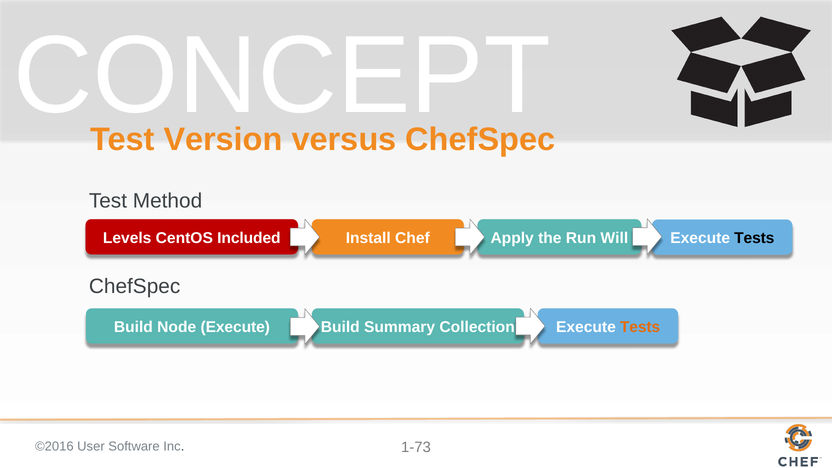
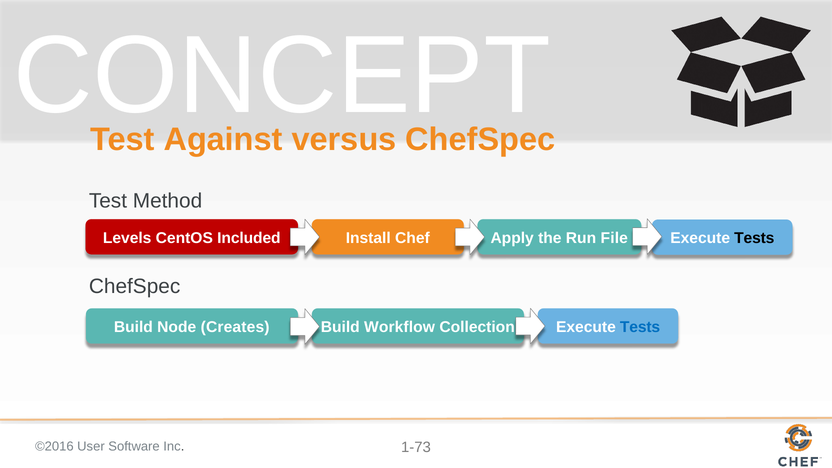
Version: Version -> Against
Will: Will -> File
Node Execute: Execute -> Creates
Summary: Summary -> Workflow
Tests at (640, 327) colour: orange -> blue
